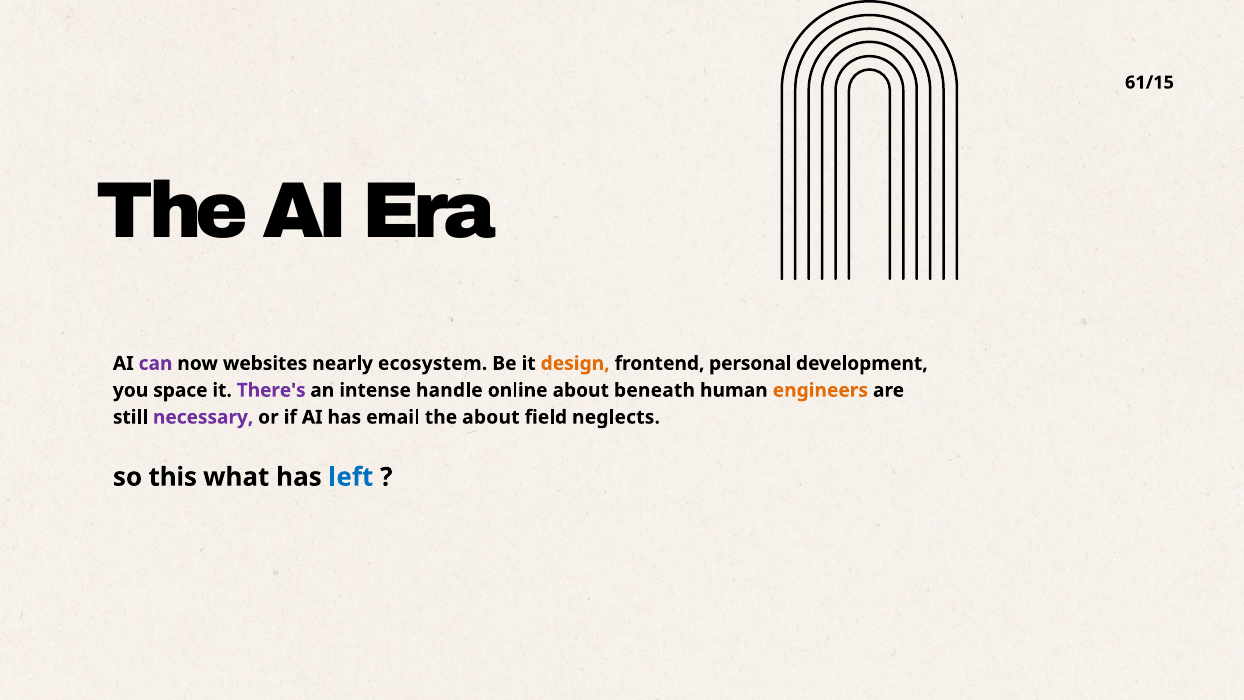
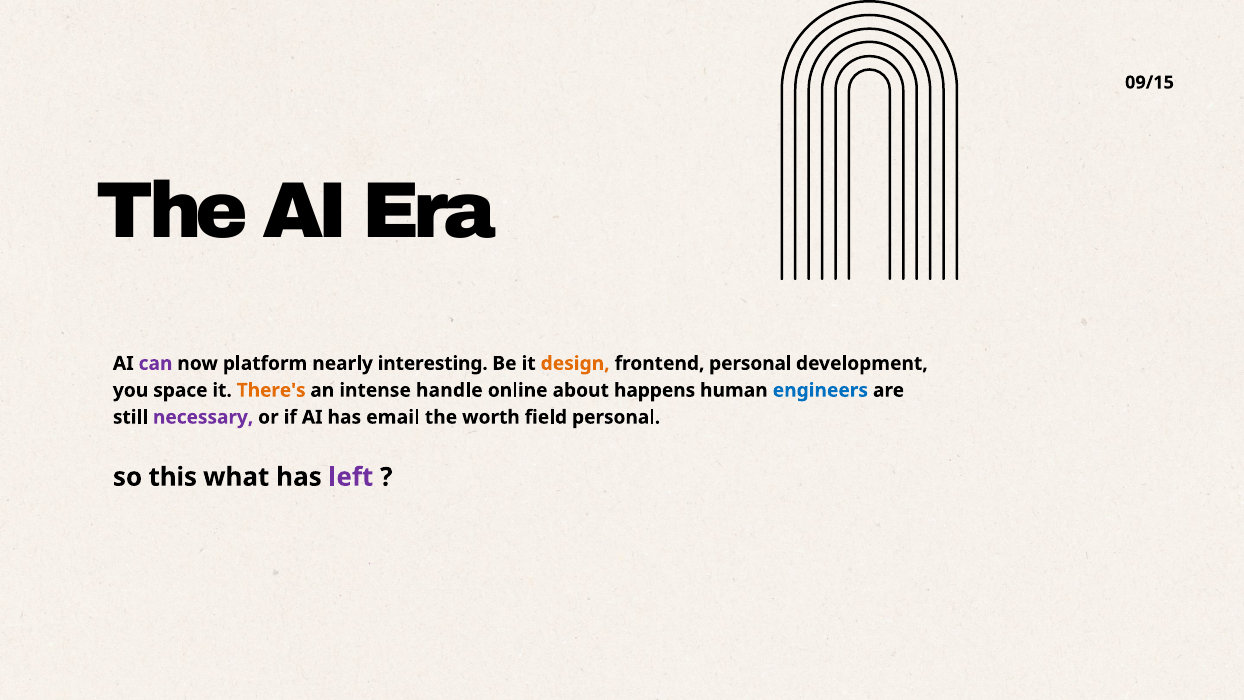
61/15: 61/15 -> 09/15
websites: websites -> platform
ecosystem: ecosystem -> interesting
There's colour: purple -> orange
beneath: beneath -> happens
engineers colour: orange -> blue
the about: about -> worth
field neglects: neglects -> personal
left colour: blue -> purple
